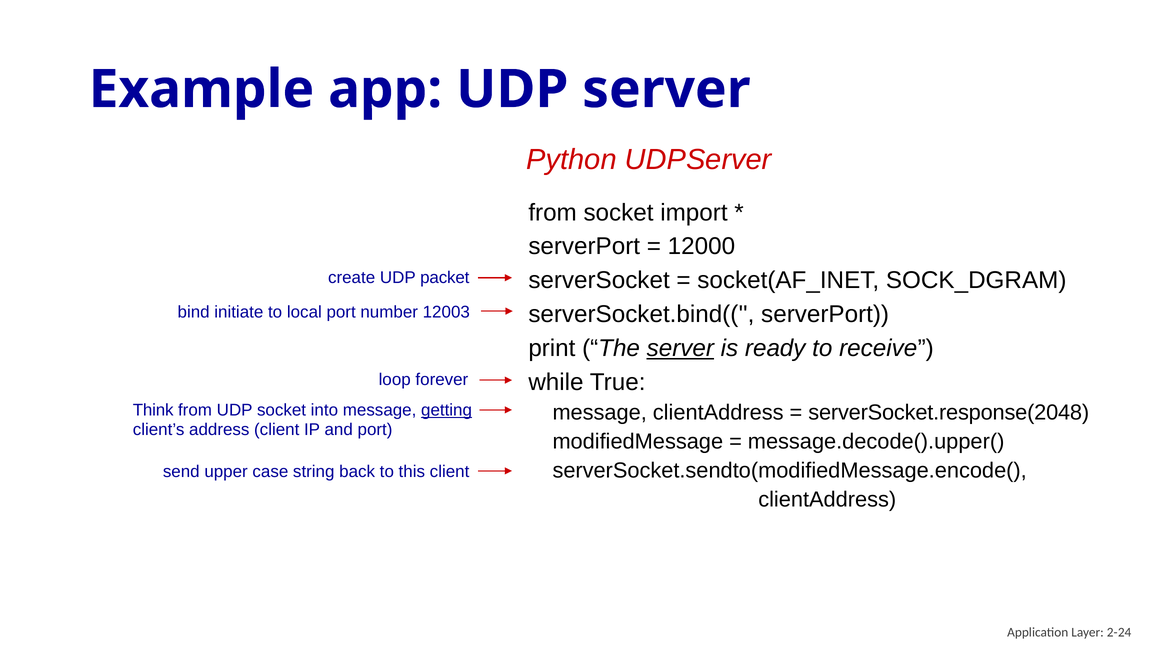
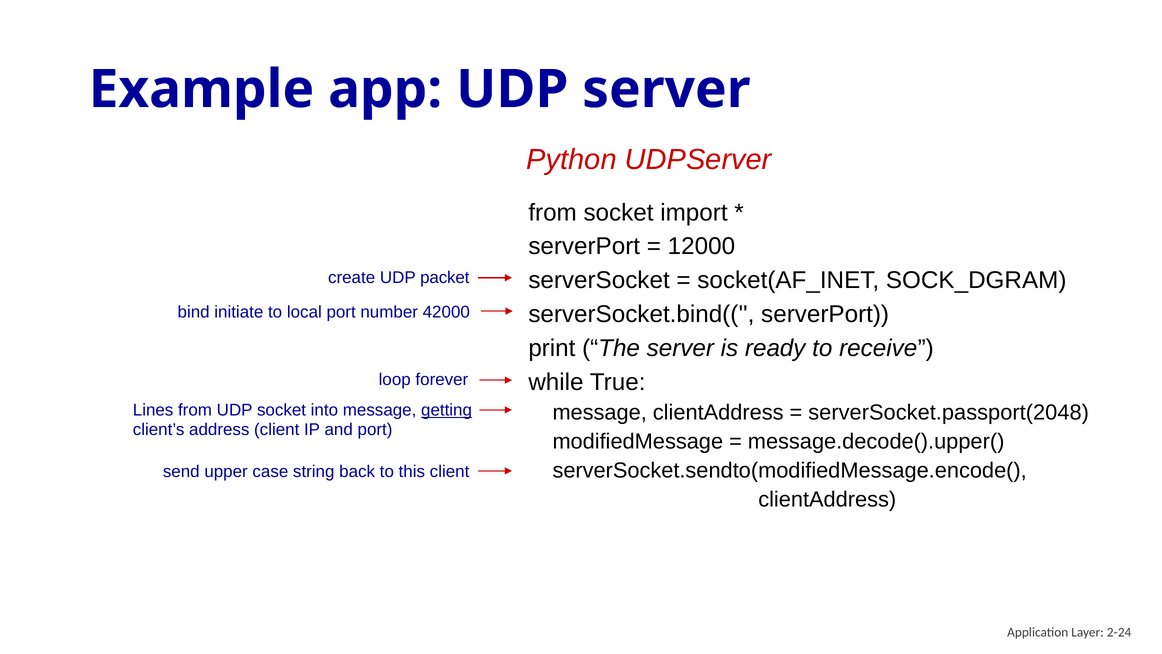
12003: 12003 -> 42000
server at (680, 348) underline: present -> none
Think: Think -> Lines
serverSocket.response(2048: serverSocket.response(2048 -> serverSocket.passport(2048
